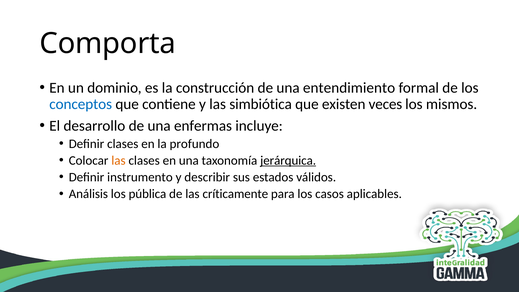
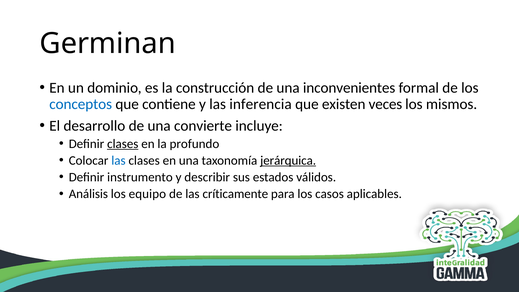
Comporta: Comporta -> Germinan
entendimiento: entendimiento -> inconvenientes
simbiótica: simbiótica -> inferencia
enfermas: enfermas -> convierte
clases at (123, 144) underline: none -> present
las at (118, 160) colour: orange -> blue
pública: pública -> equipo
